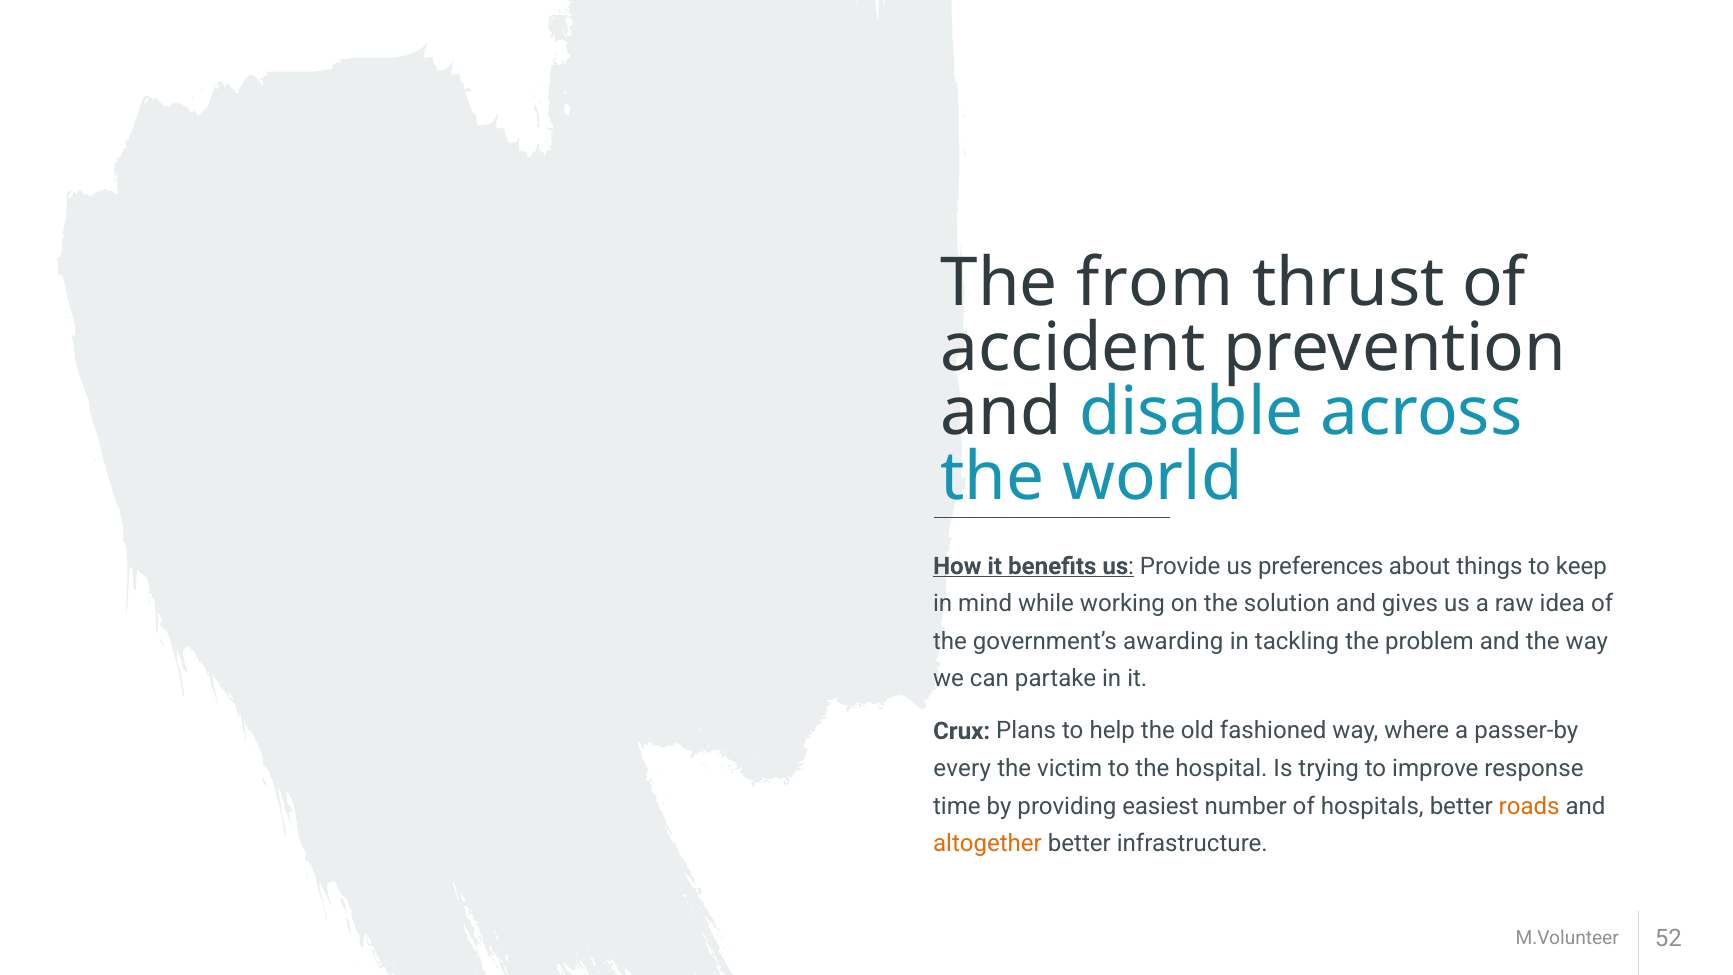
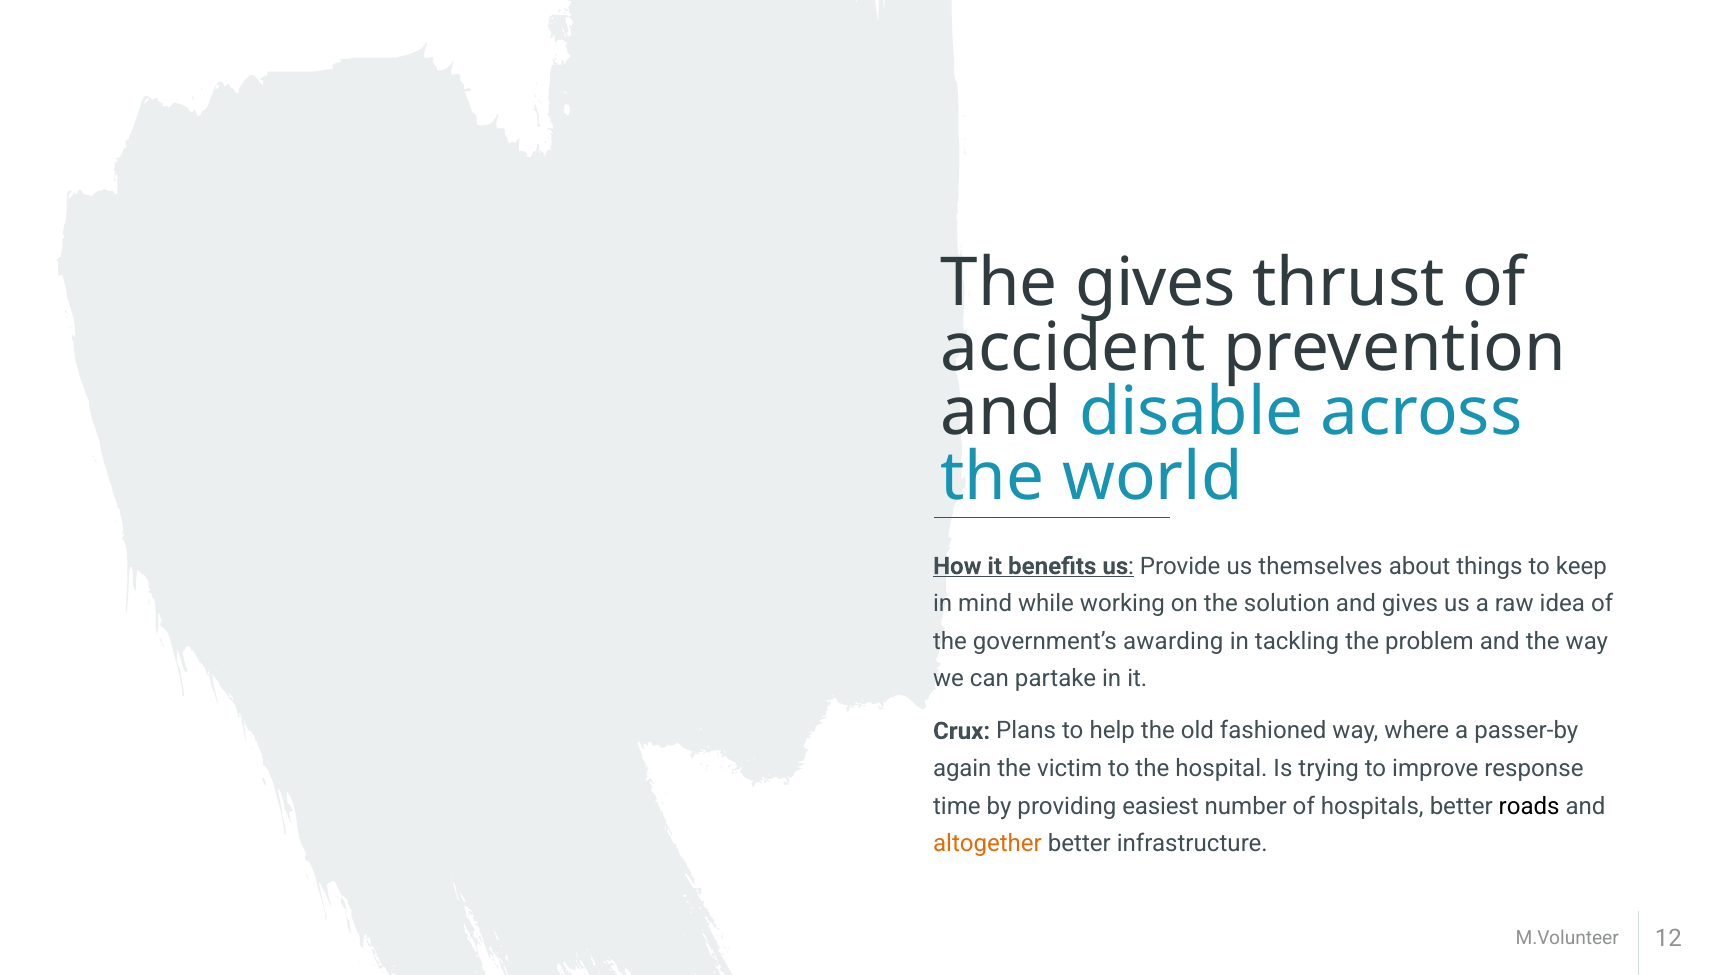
The from: from -> gives
preferences: preferences -> themselves
every: every -> again
roads colour: orange -> black
52: 52 -> 12
